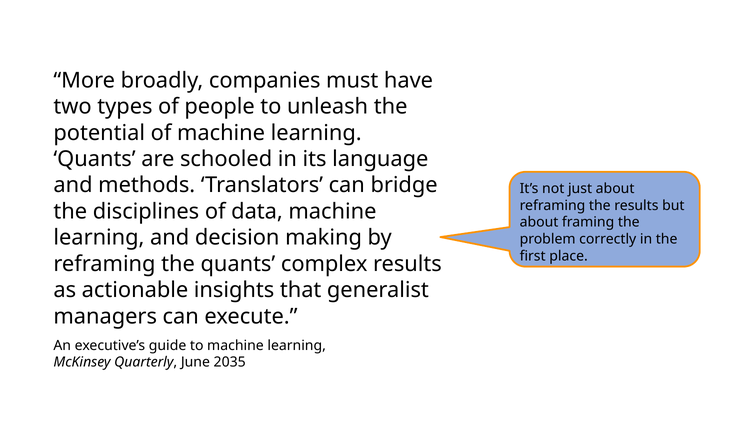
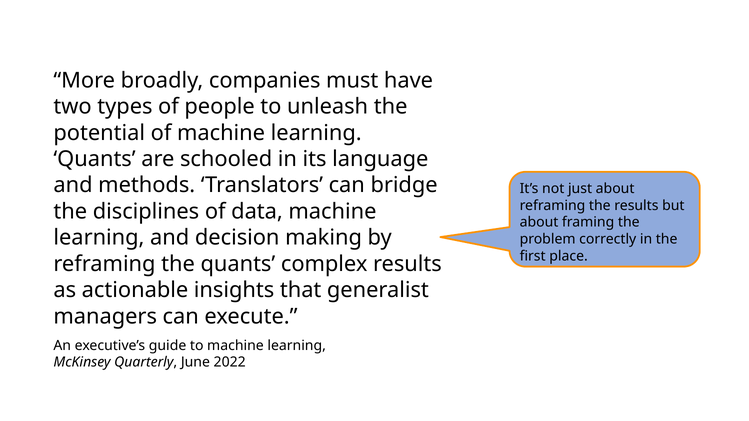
2035: 2035 -> 2022
